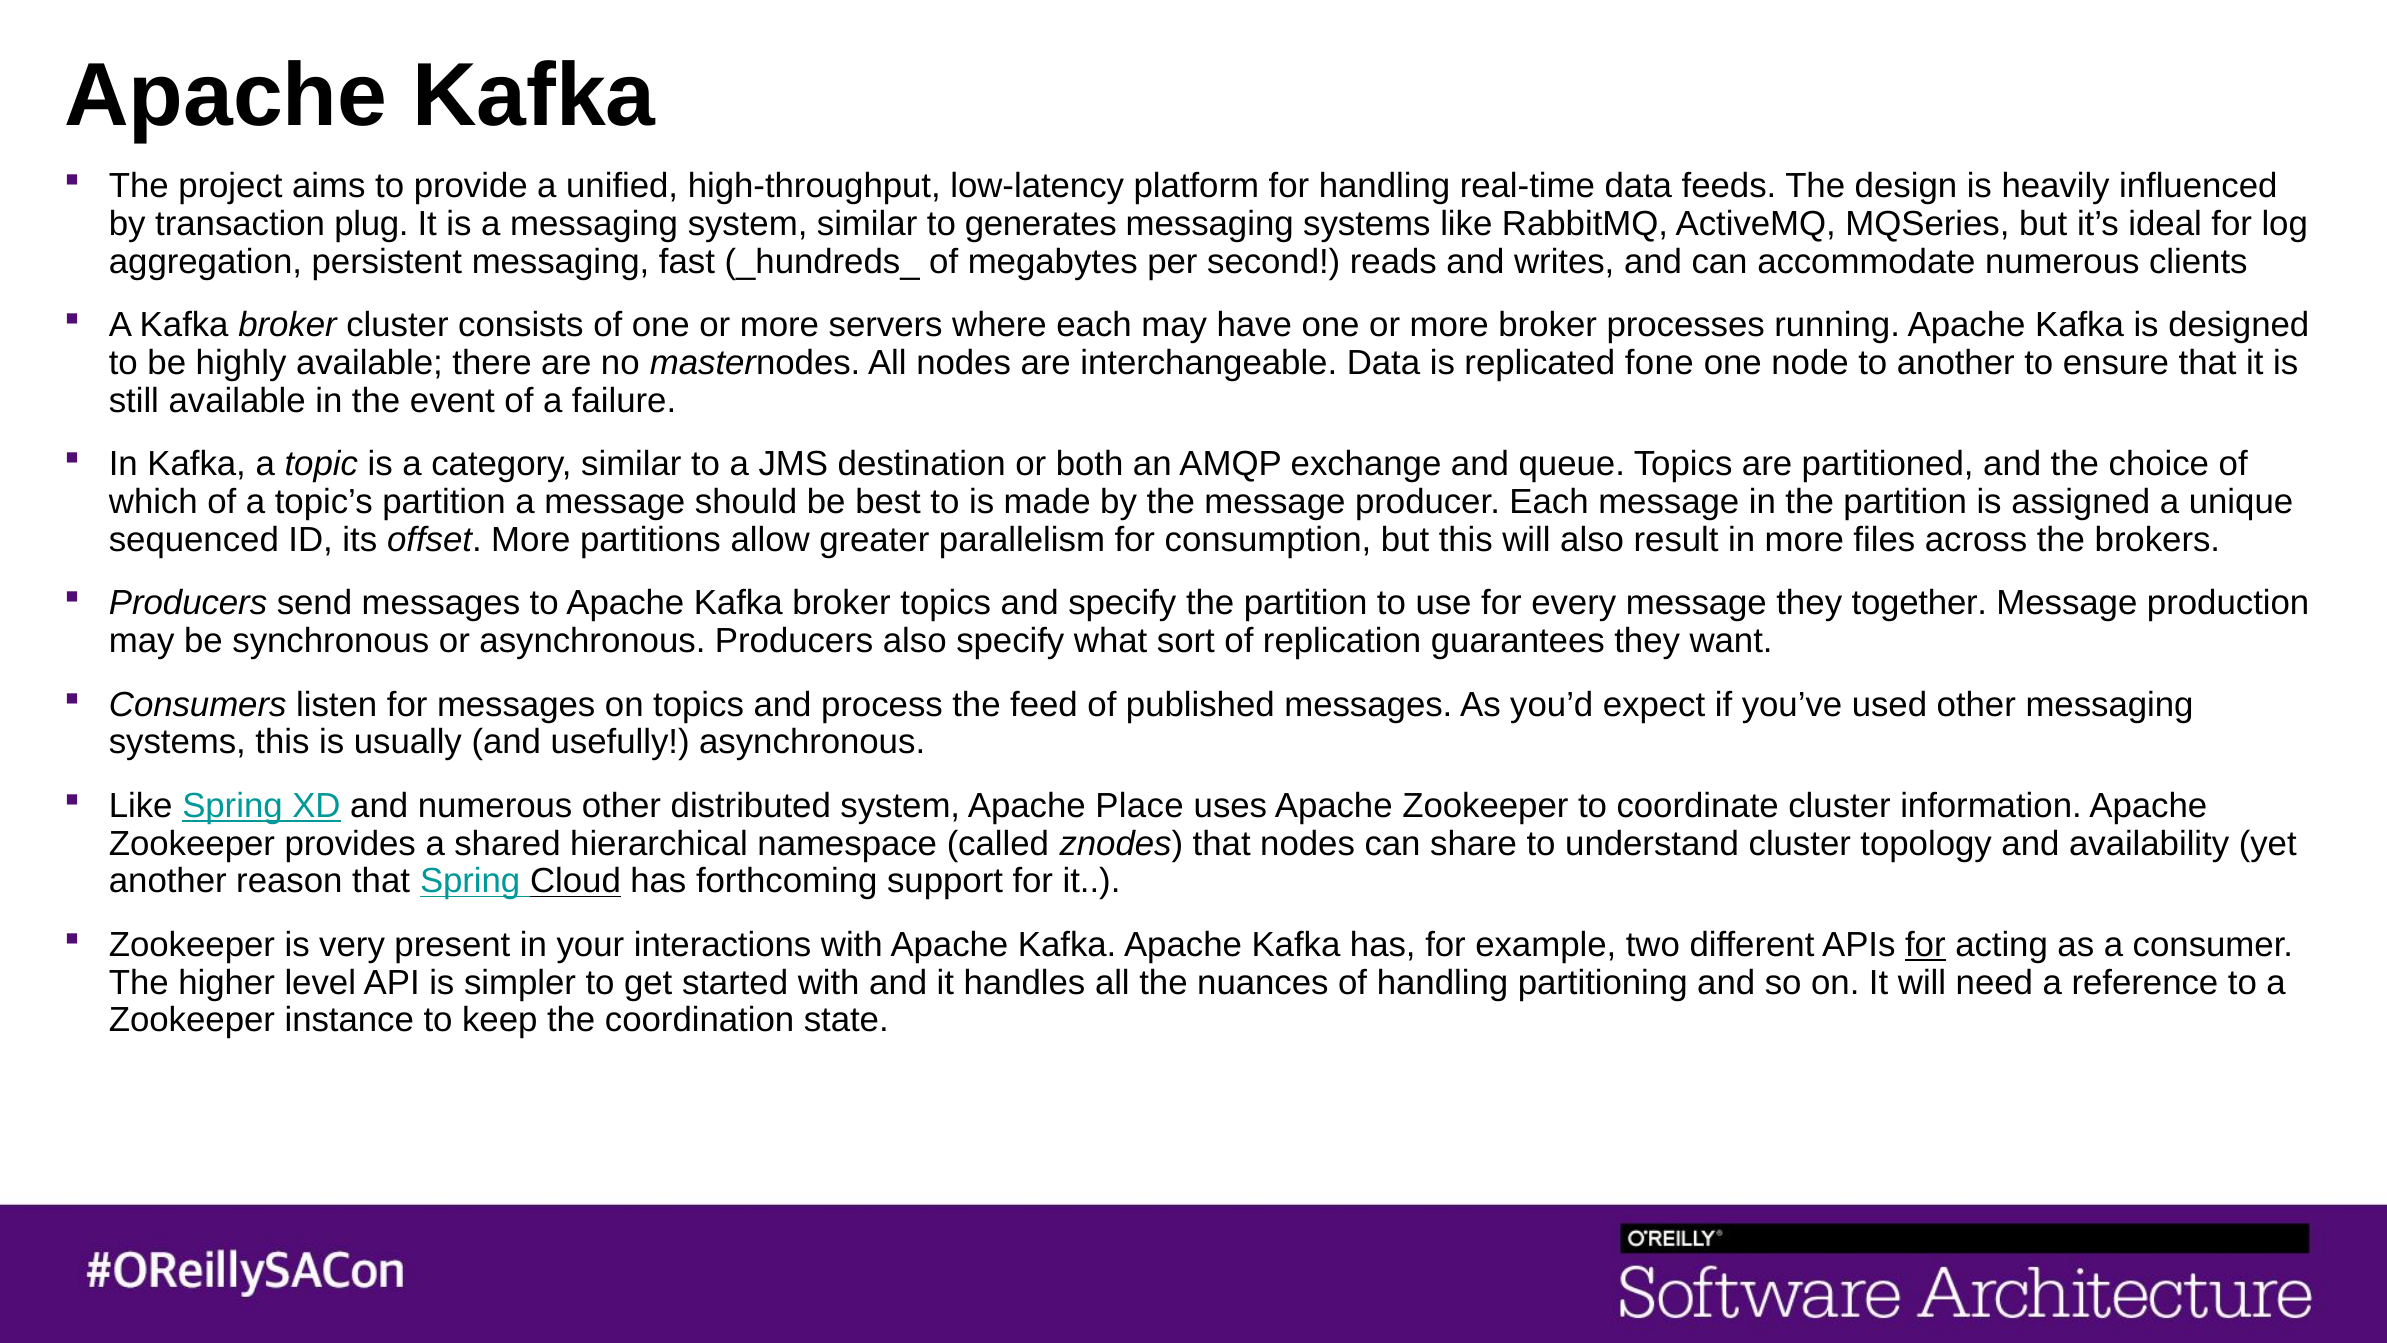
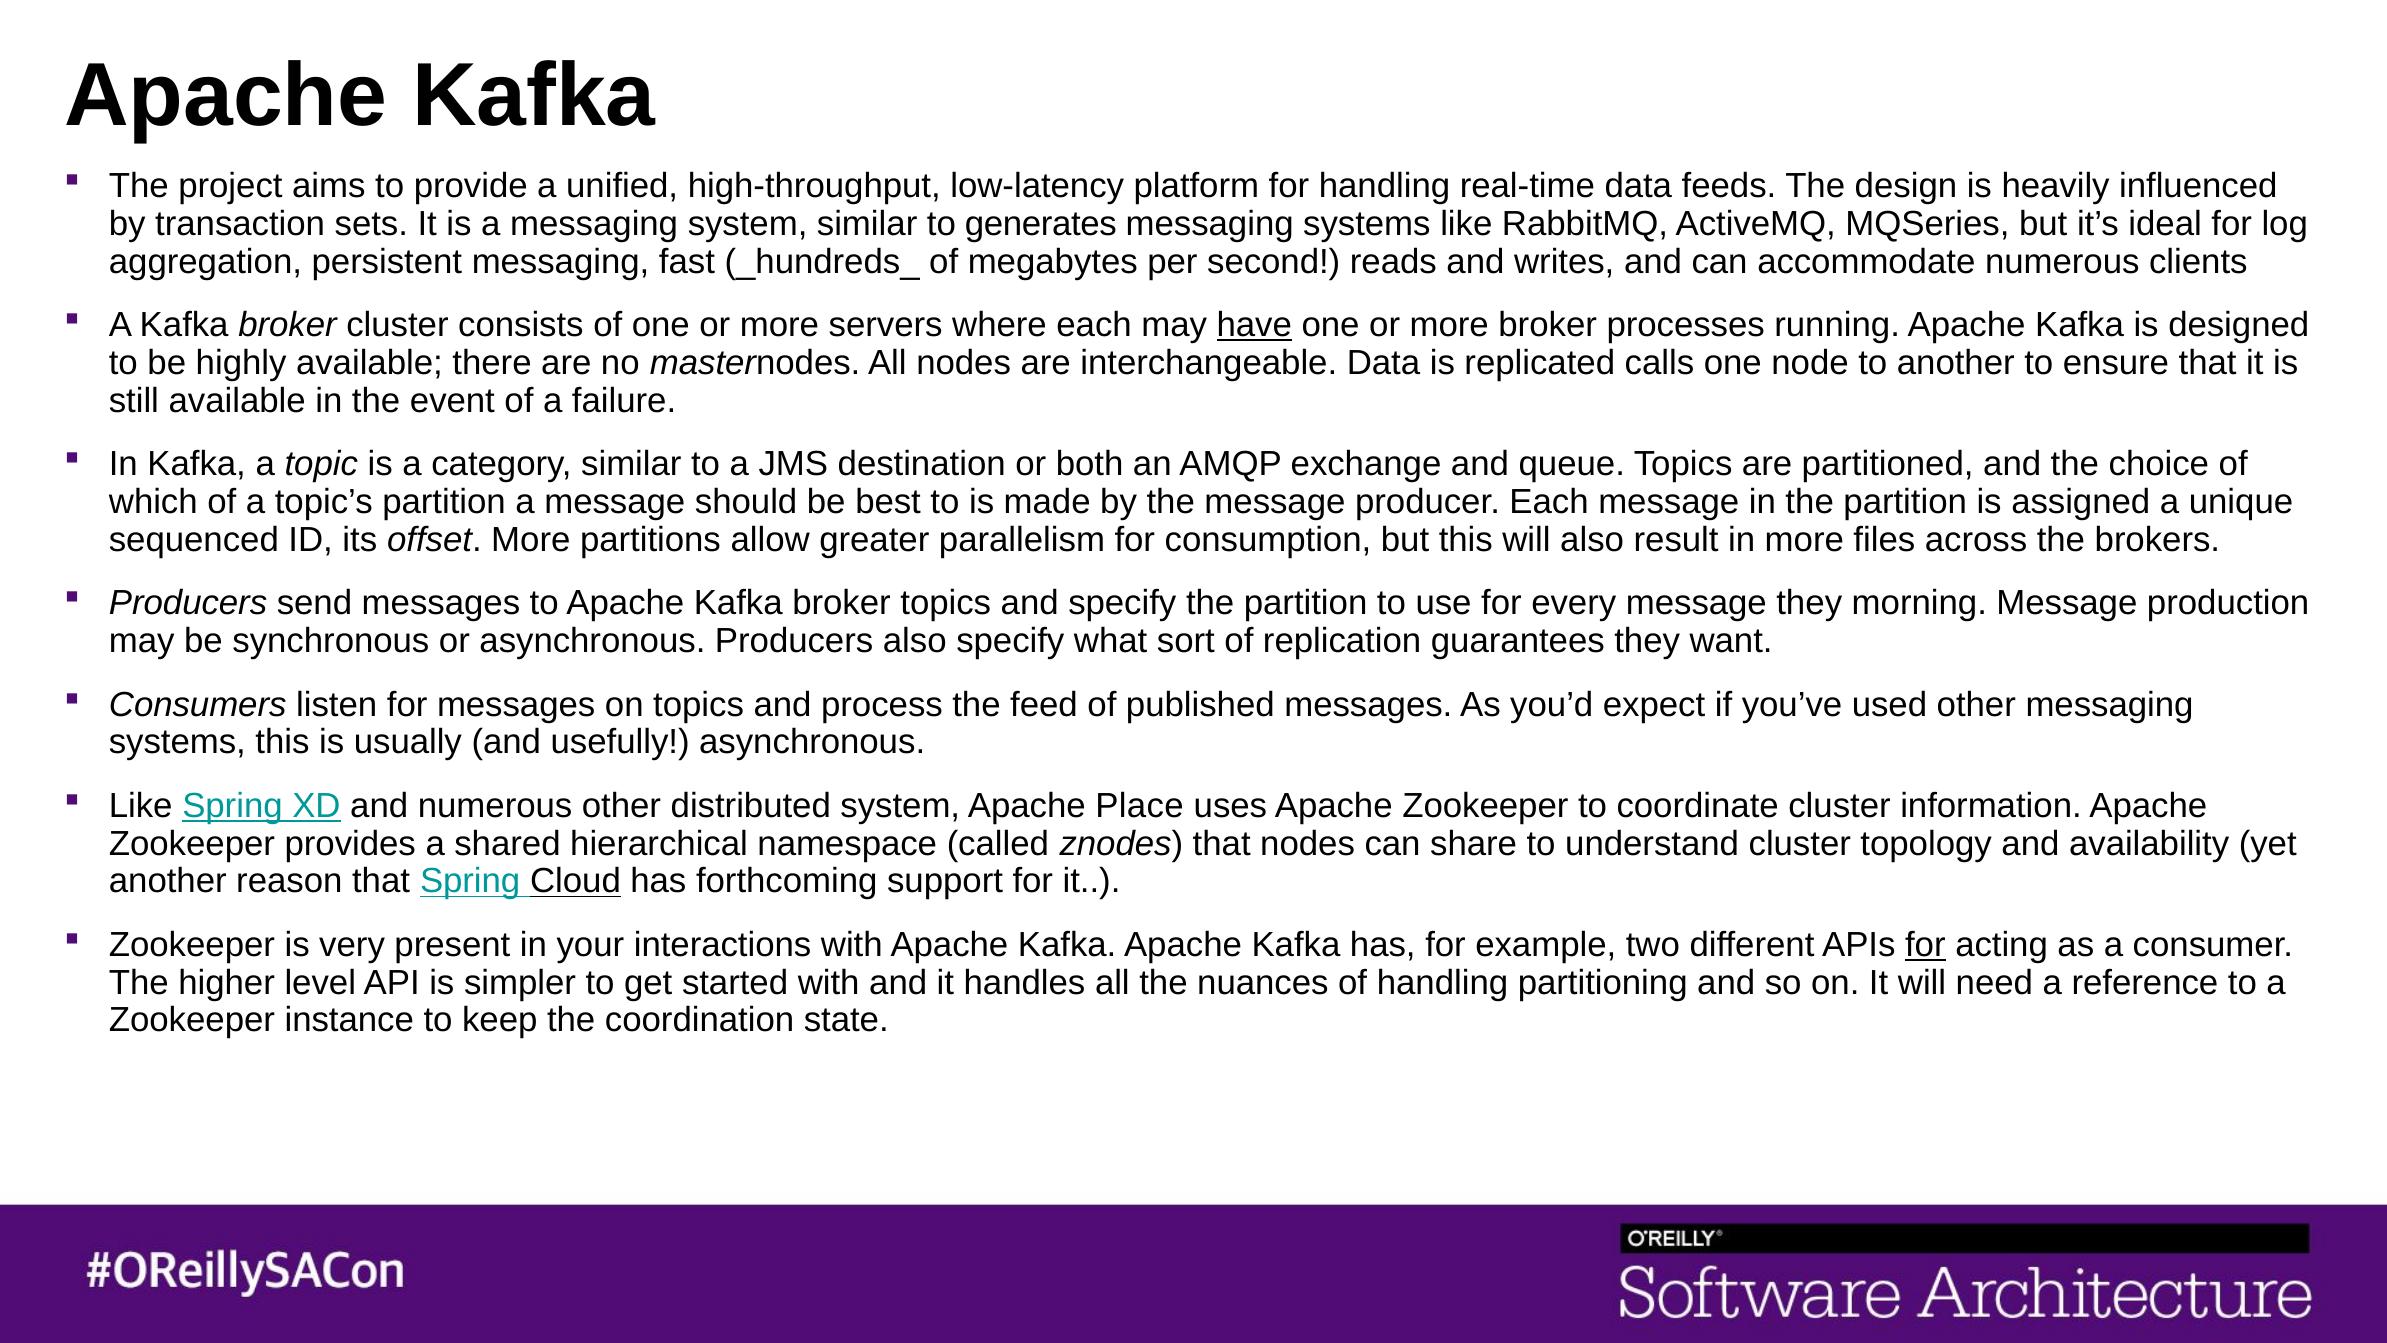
plug: plug -> sets
have underline: none -> present
fone: fone -> calls
together: together -> morning
